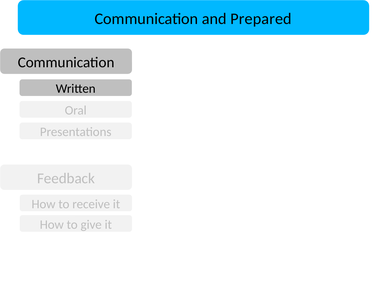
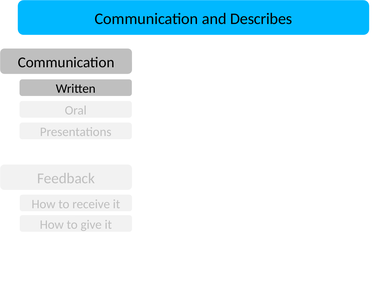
Prepared: Prepared -> Describes
